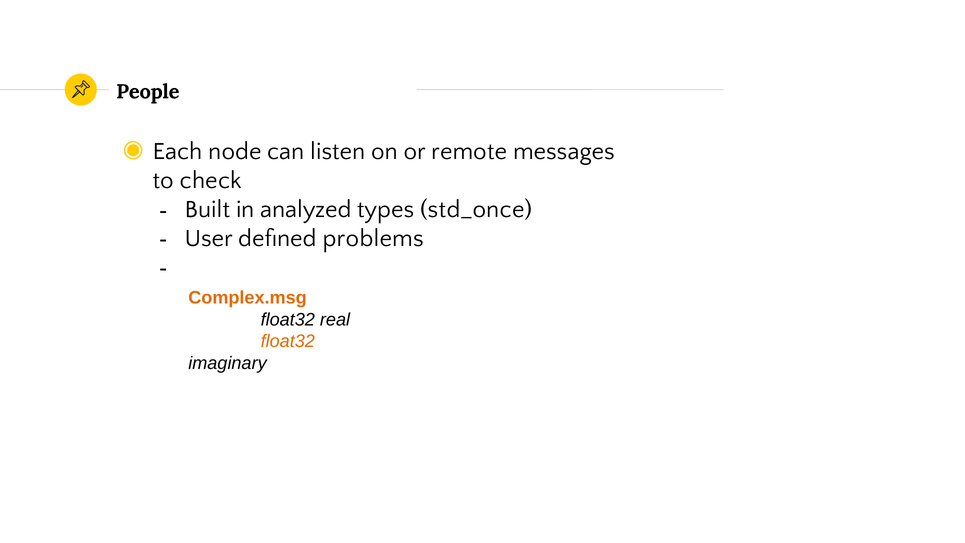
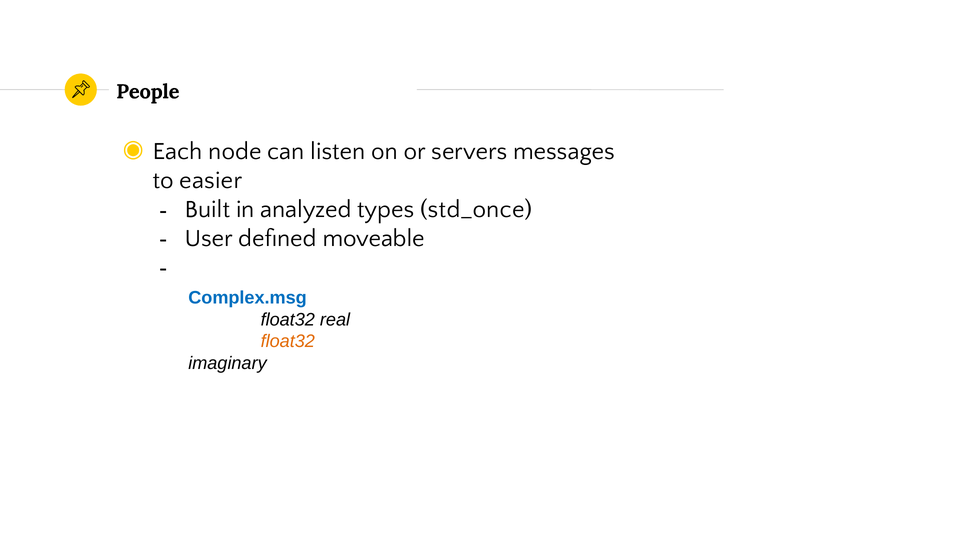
remote: remote -> servers
check: check -> easier
problems: problems -> moveable
Complex.msg colour: orange -> blue
